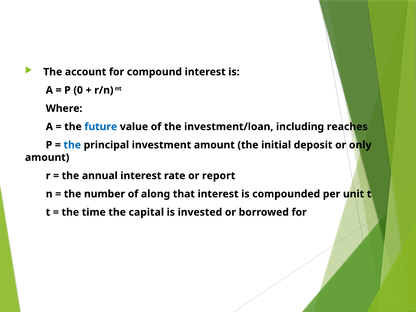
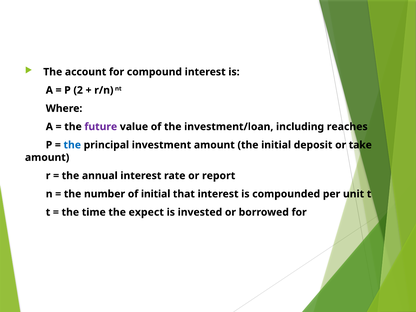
0: 0 -> 2
future colour: blue -> purple
only: only -> take
of along: along -> initial
capital: capital -> expect
